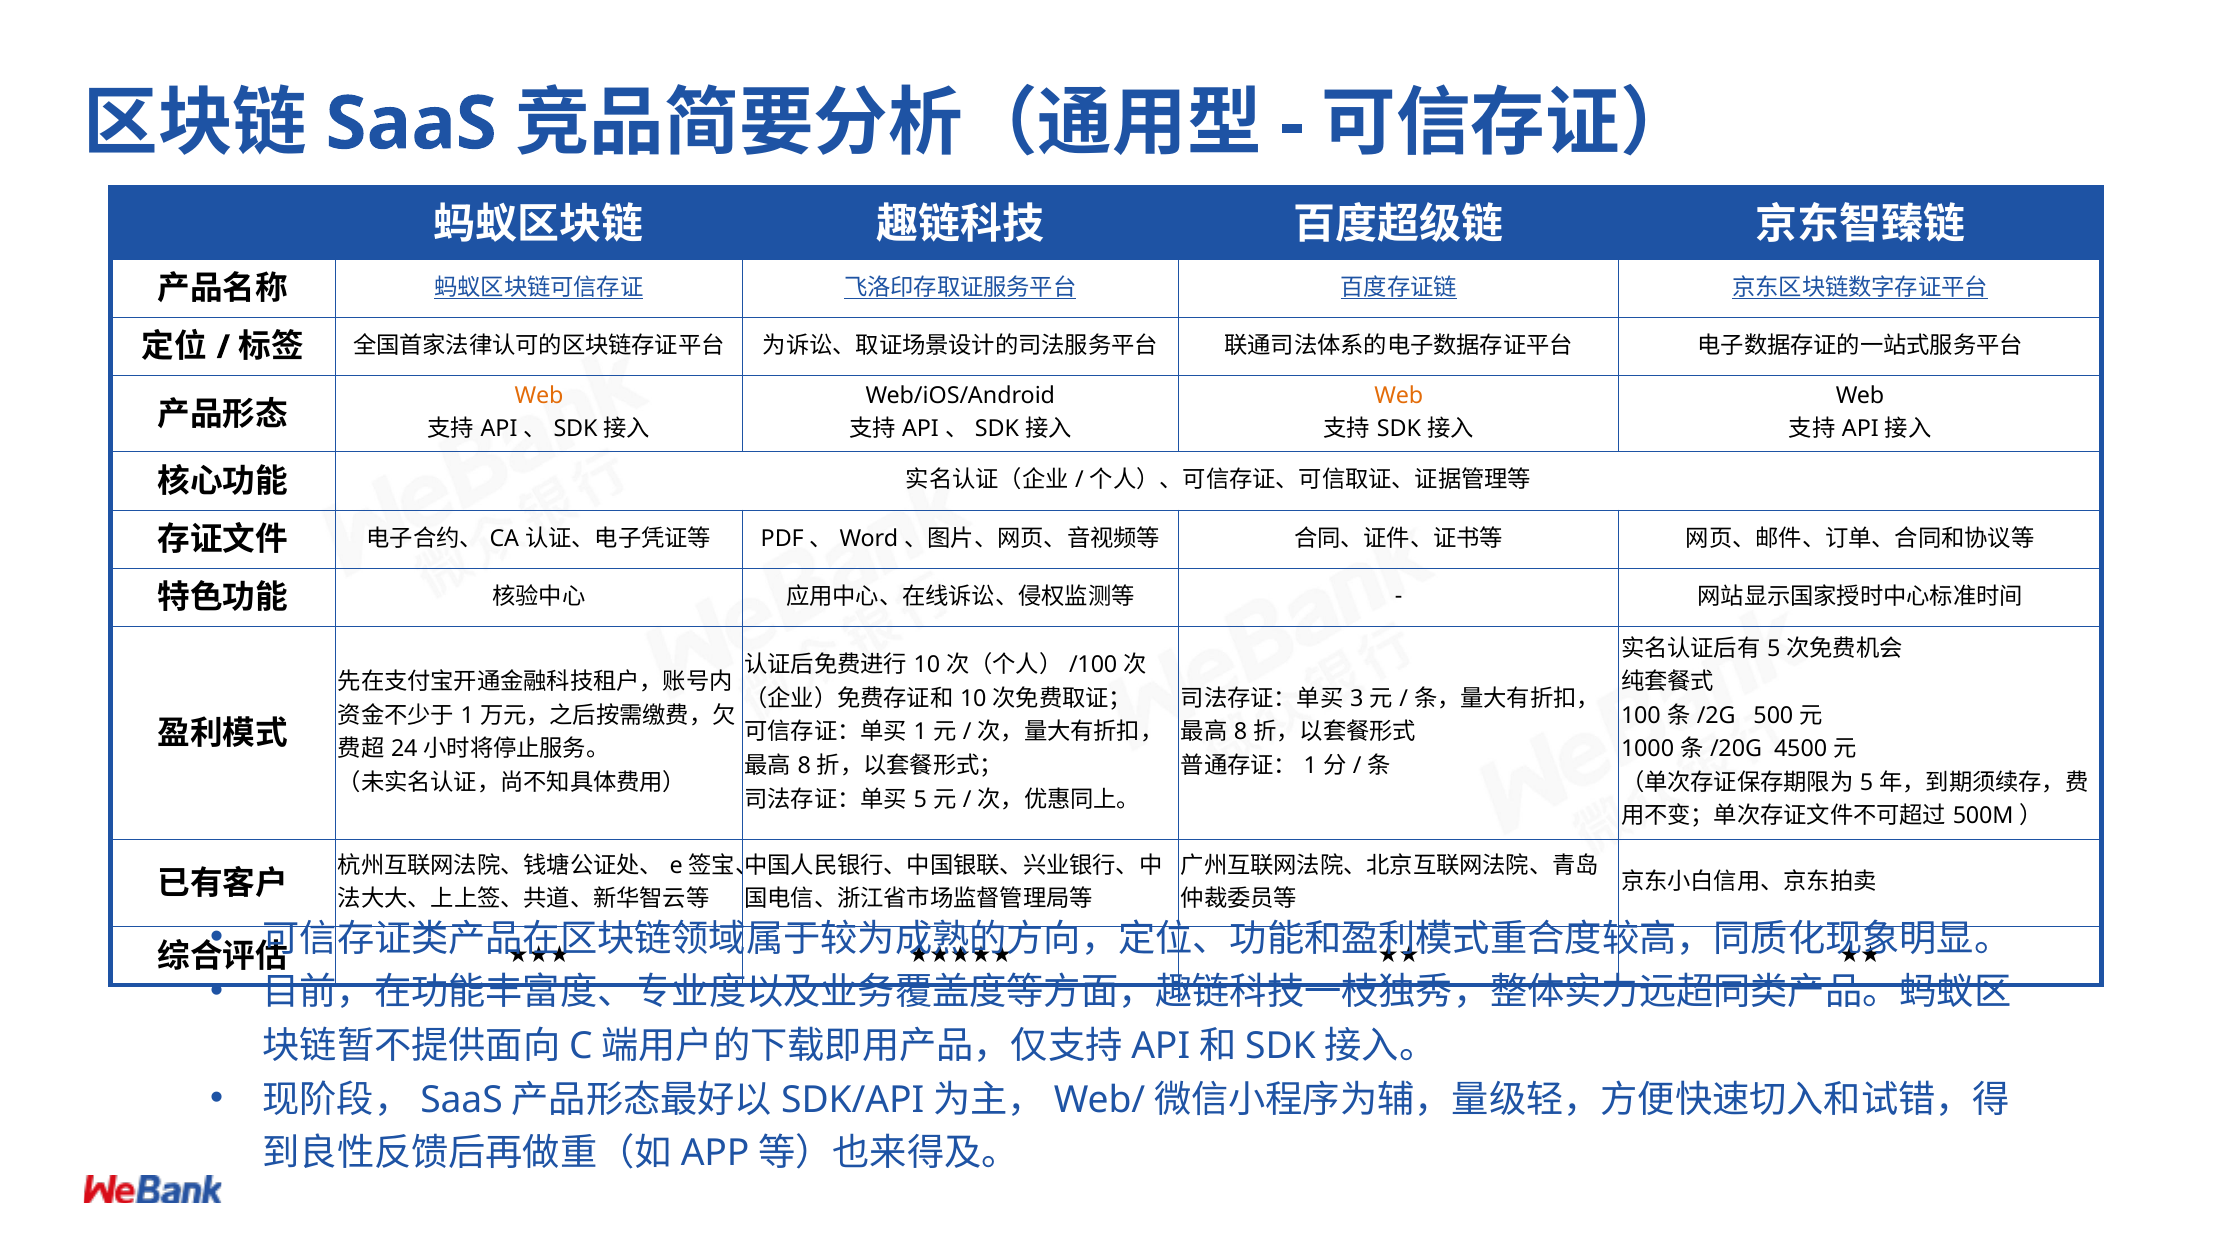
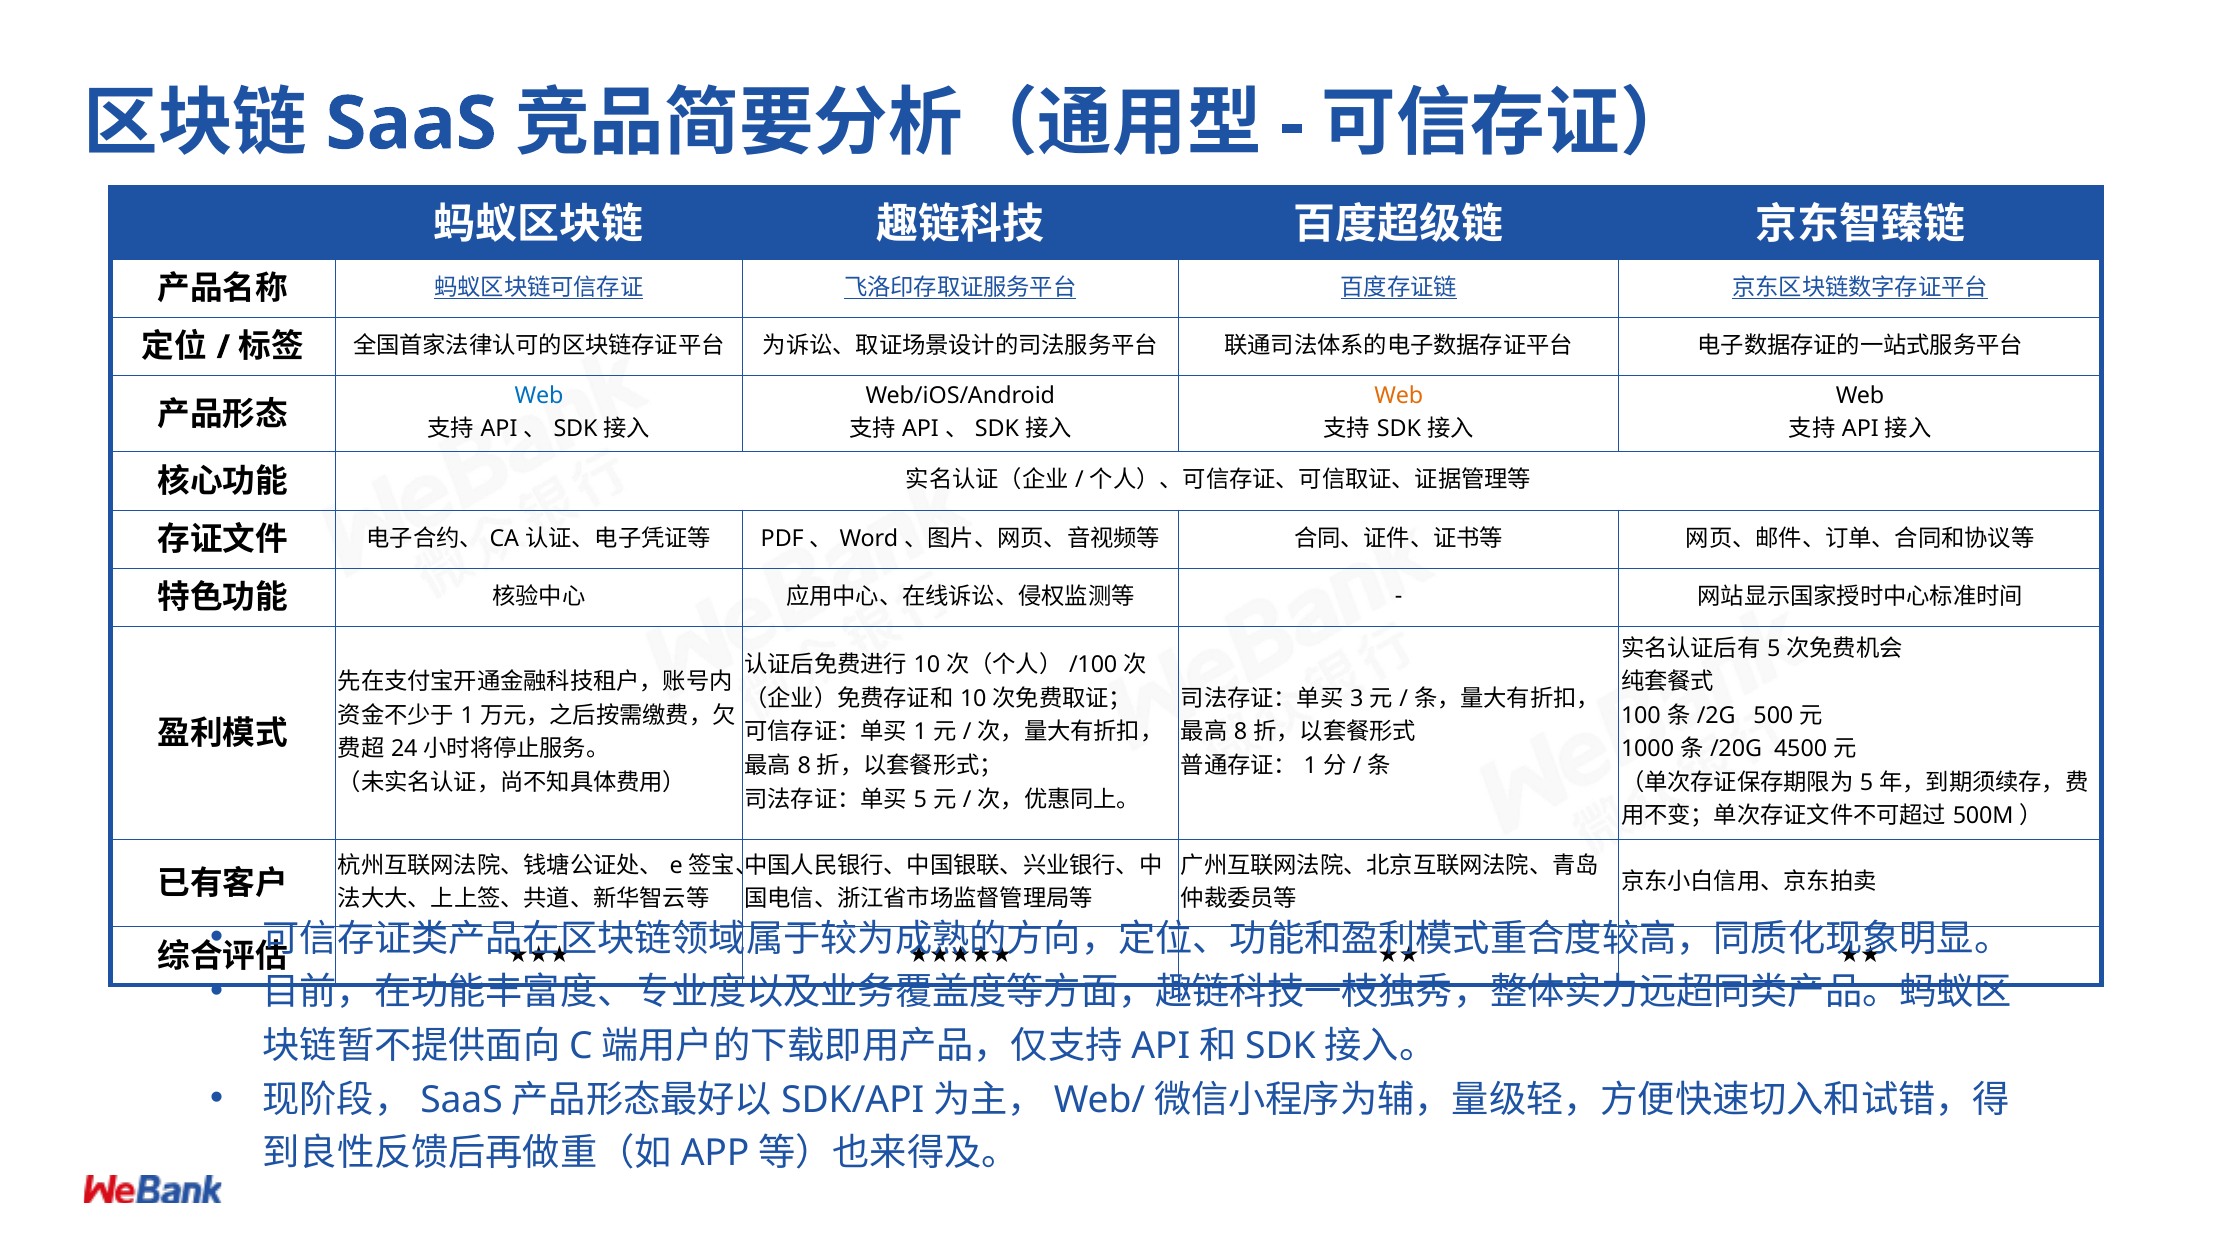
Web at (539, 395) colour: orange -> blue
